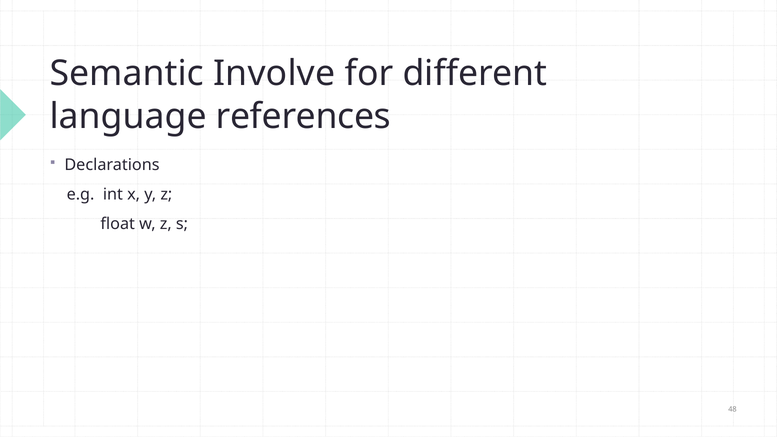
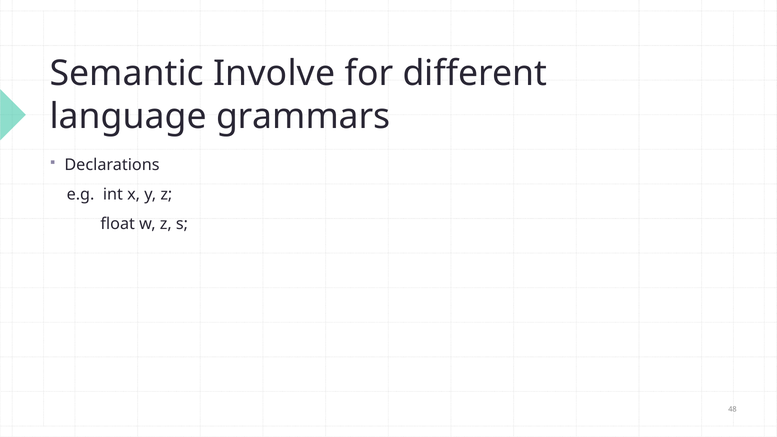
references: references -> grammars
